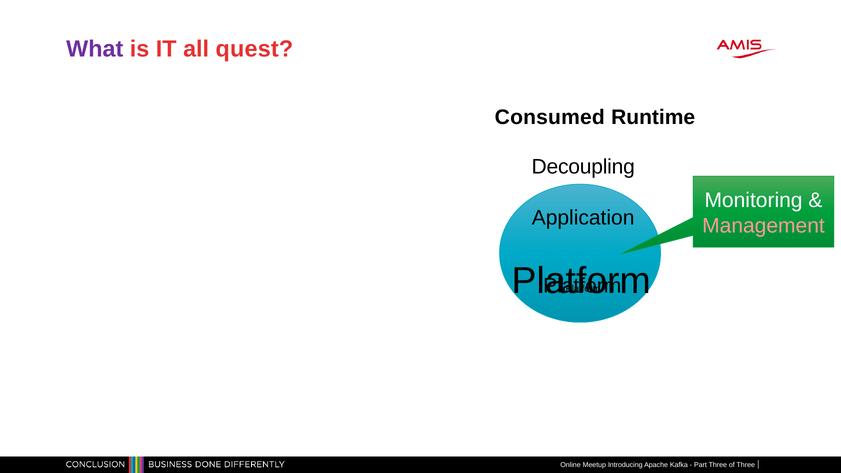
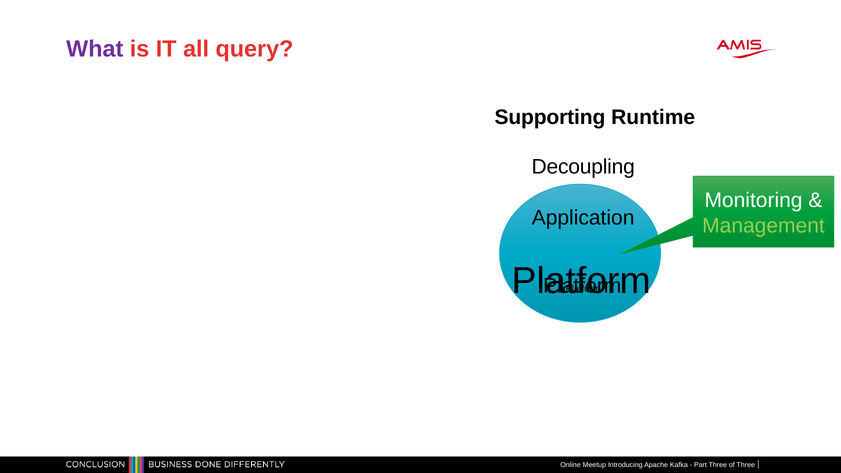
quest: quest -> query
Consumed: Consumed -> Supporting
Management colour: pink -> light green
